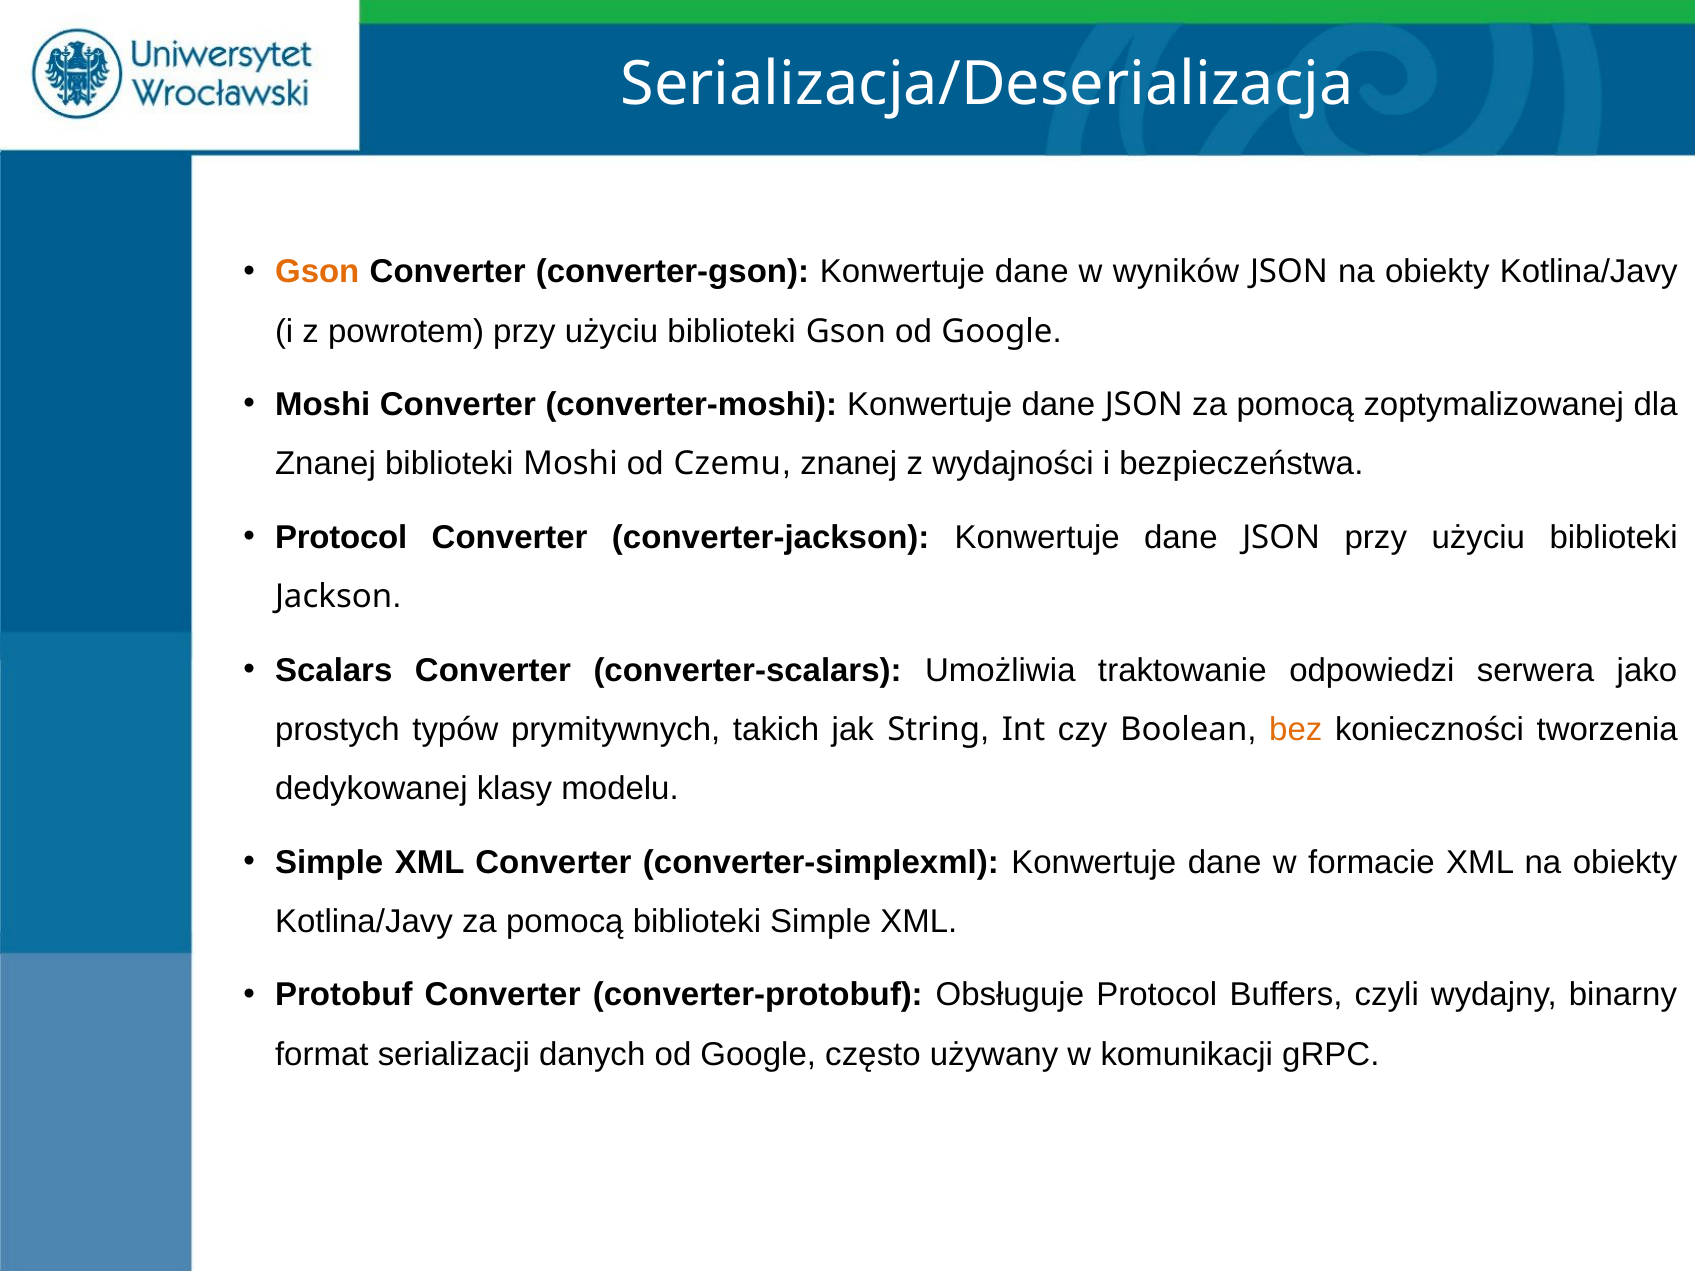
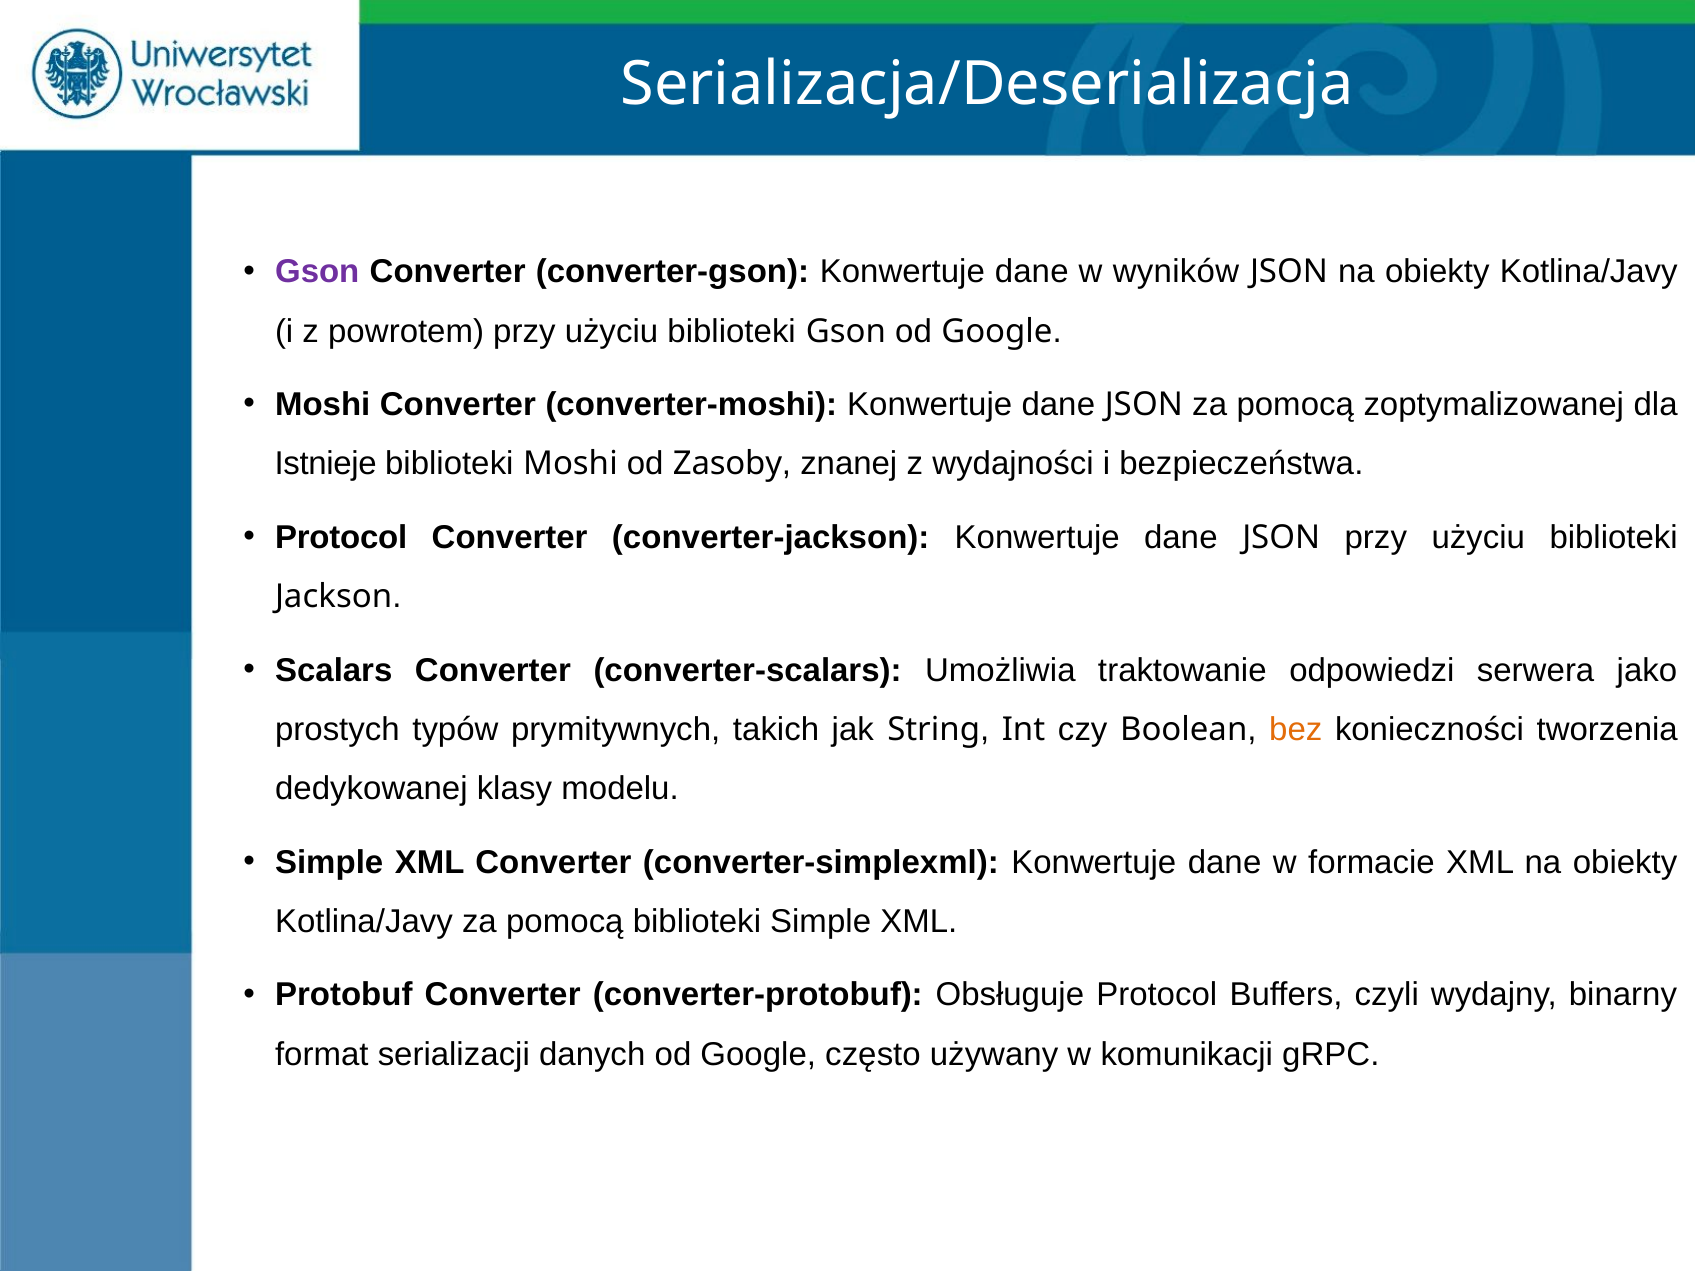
Gson at (317, 272) colour: orange -> purple
Znanej at (325, 464): Znanej -> Istnieje
Czemu: Czemu -> Zasoby
